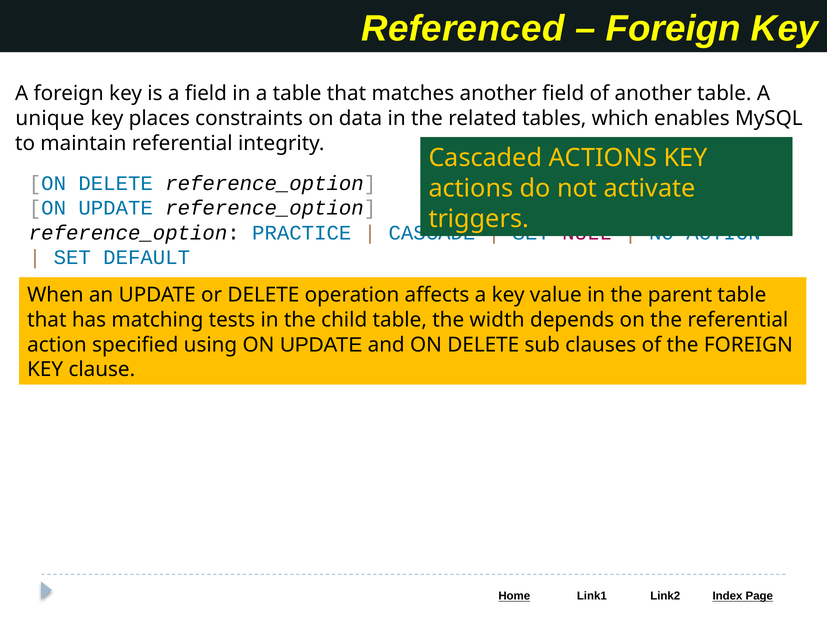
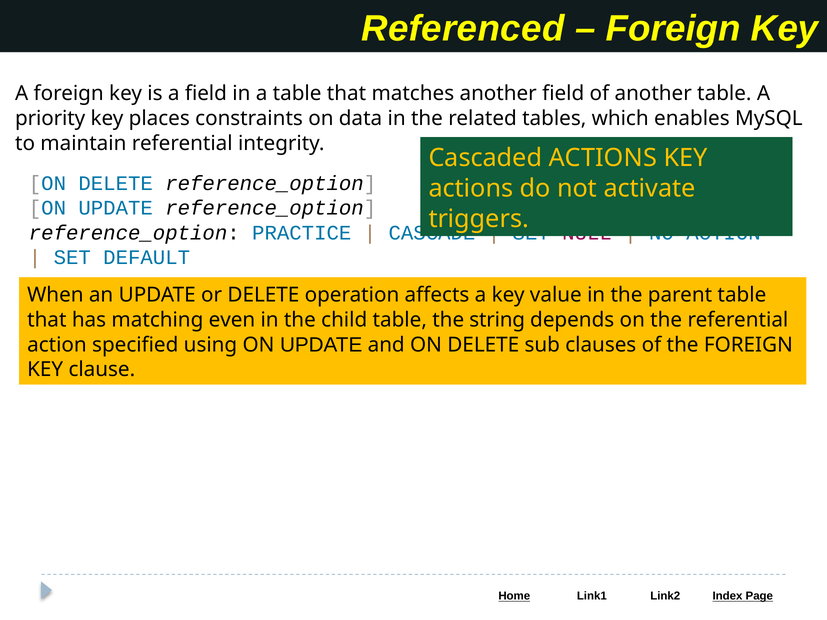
unique: unique -> priority
tests: tests -> even
width: width -> string
